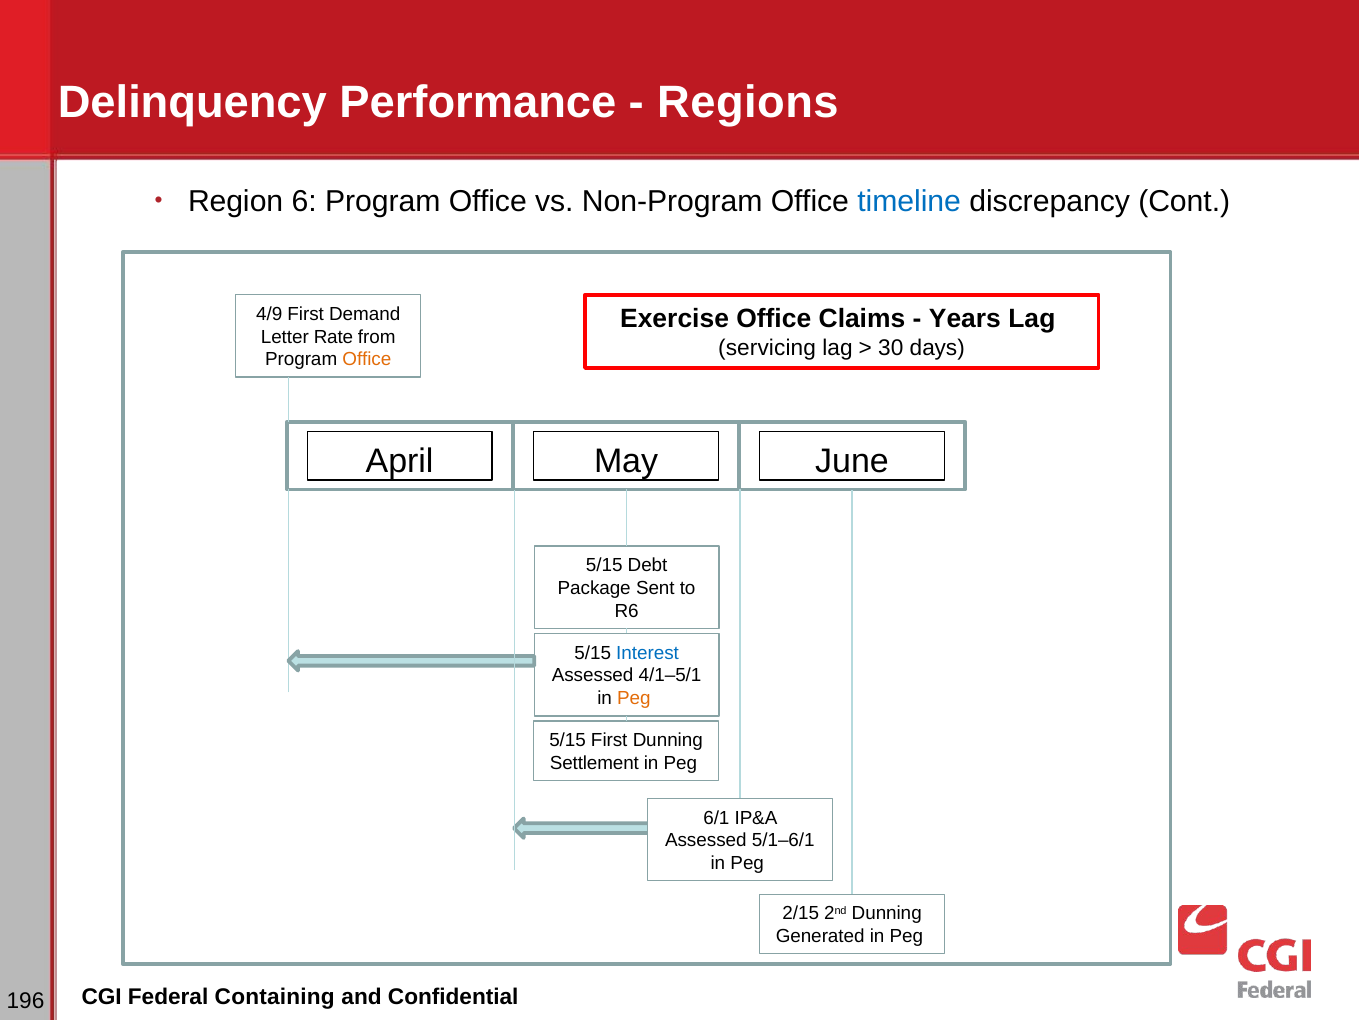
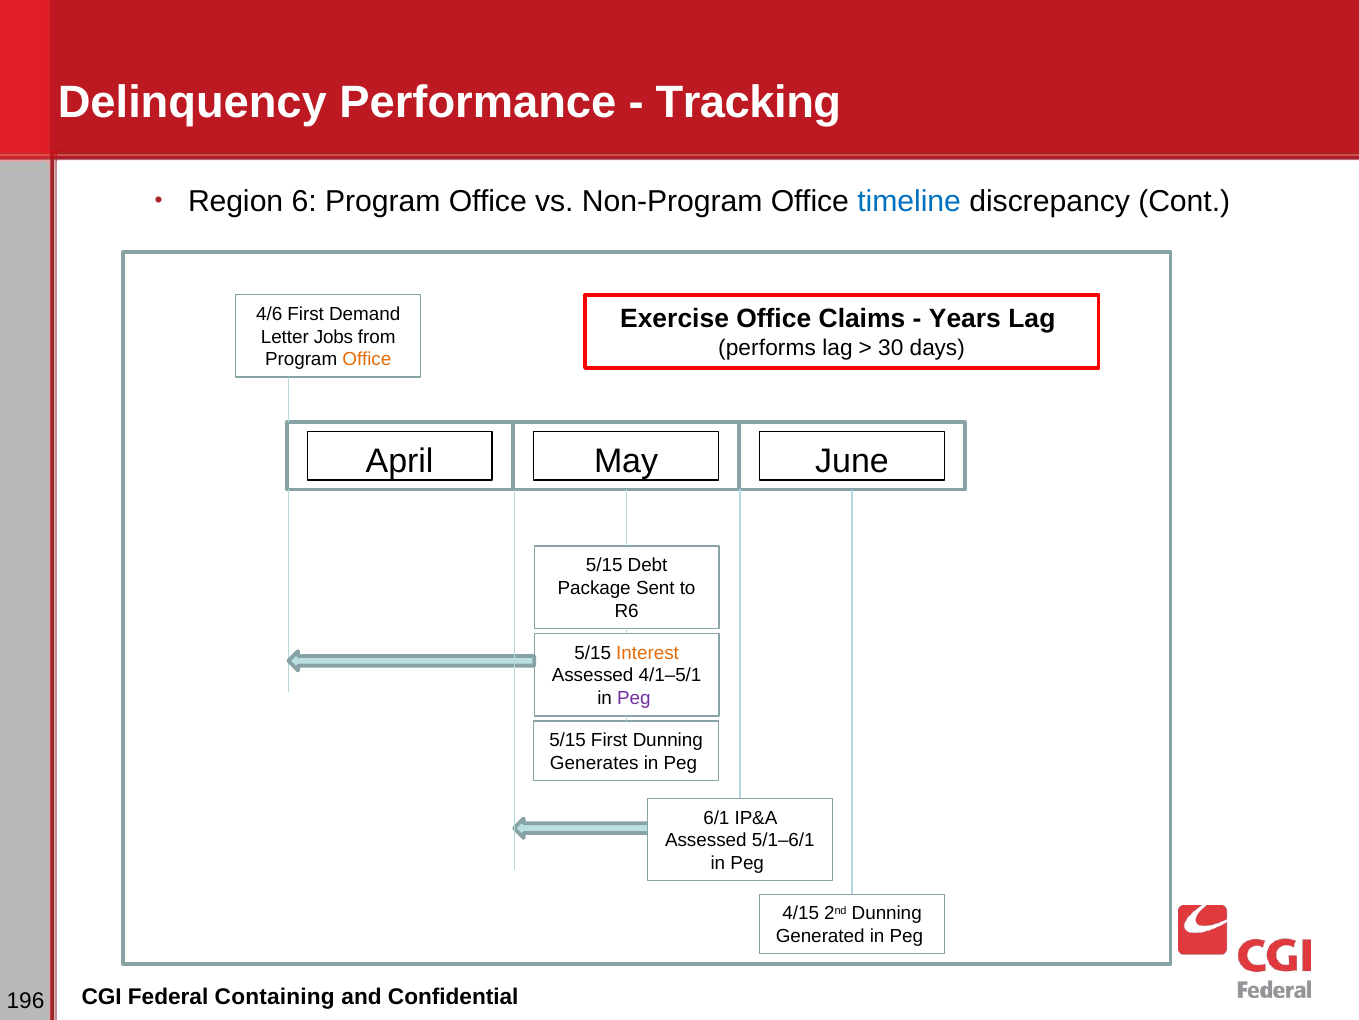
Regions: Regions -> Tracking
4/9: 4/9 -> 4/6
Rate: Rate -> Jobs
servicing: servicing -> performs
Interest colour: blue -> orange
Peg at (634, 698) colour: orange -> purple
Settlement: Settlement -> Generates
2/15: 2/15 -> 4/15
